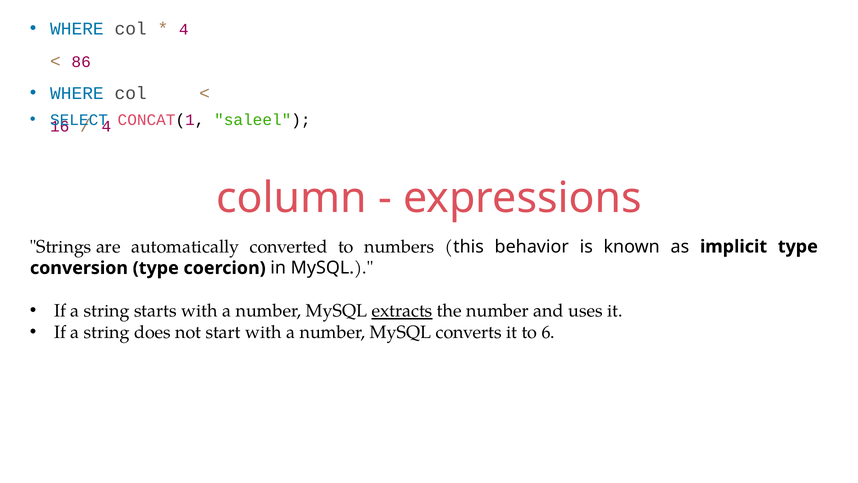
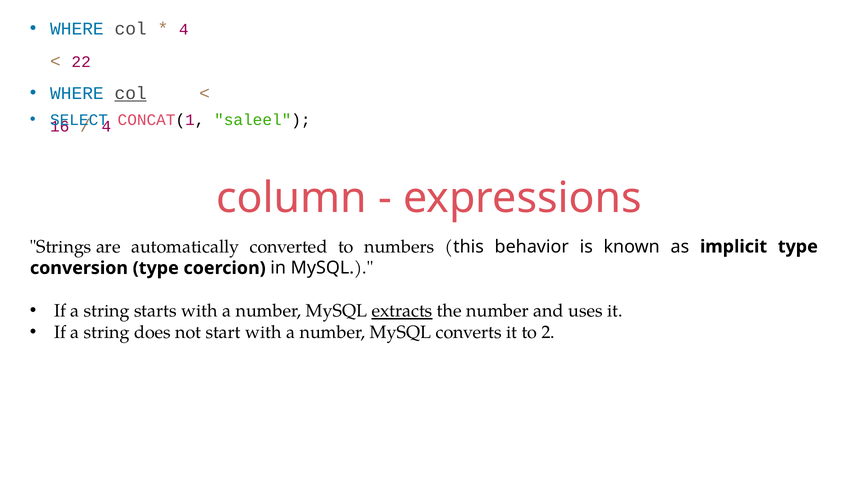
86: 86 -> 22
col at (131, 93) underline: none -> present
6: 6 -> 2
